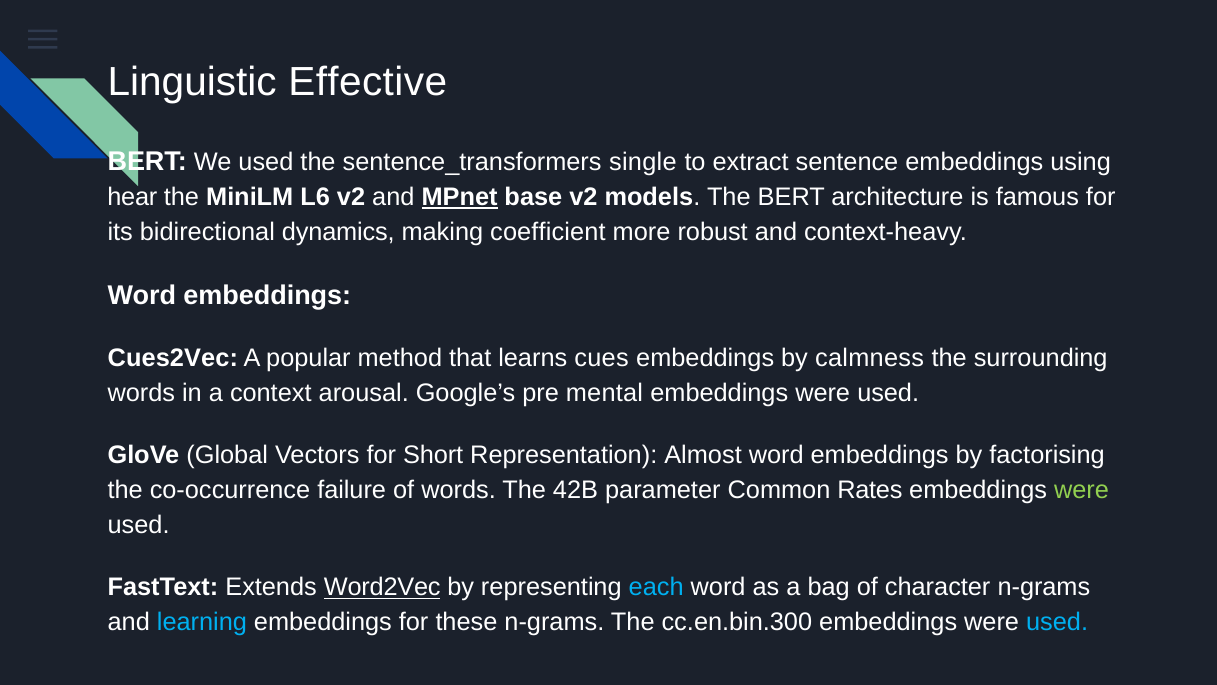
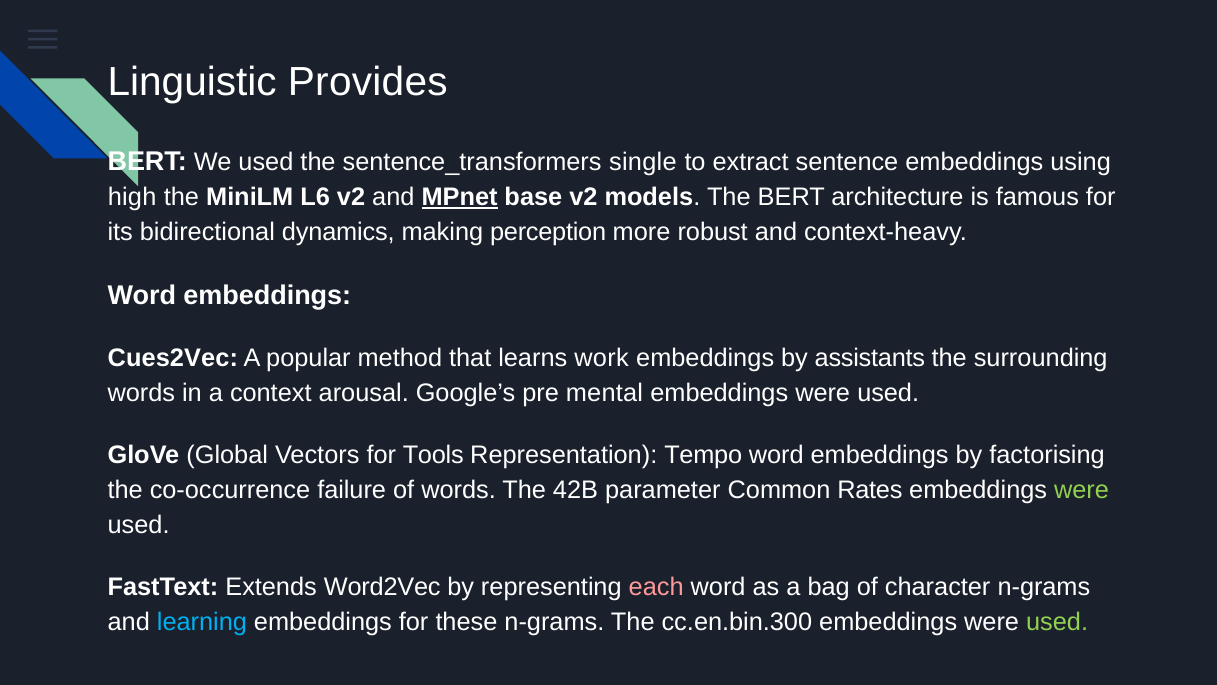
Effective: Effective -> Provides
hear: hear -> high
coefficient: coefficient -> perception
cues: cues -> work
calmness: calmness -> assistants
Short: Short -> Tools
Almost: Almost -> Tempo
Word2Vec underline: present -> none
each colour: light blue -> pink
used at (1057, 622) colour: light blue -> light green
